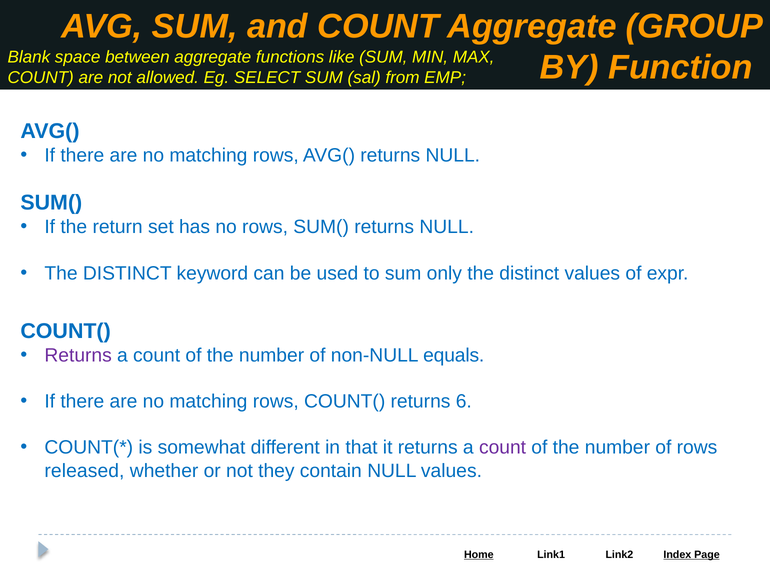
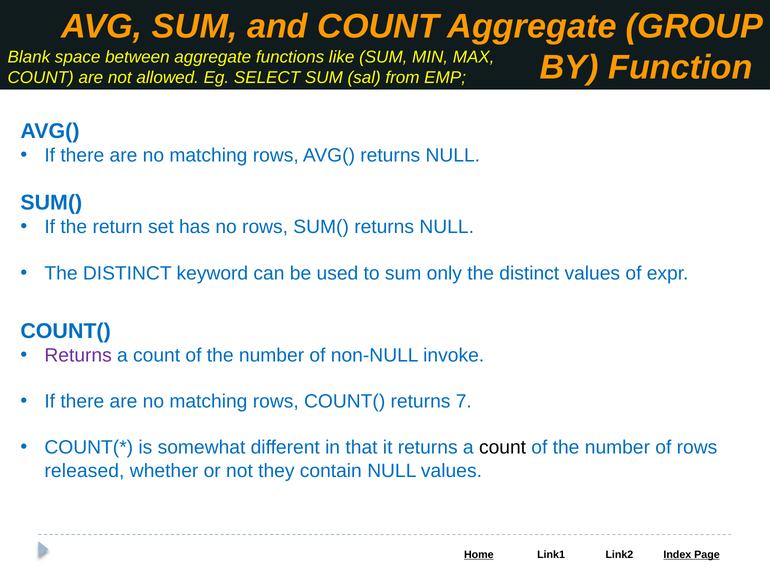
equals: equals -> invoke
6: 6 -> 7
count at (503, 448) colour: purple -> black
